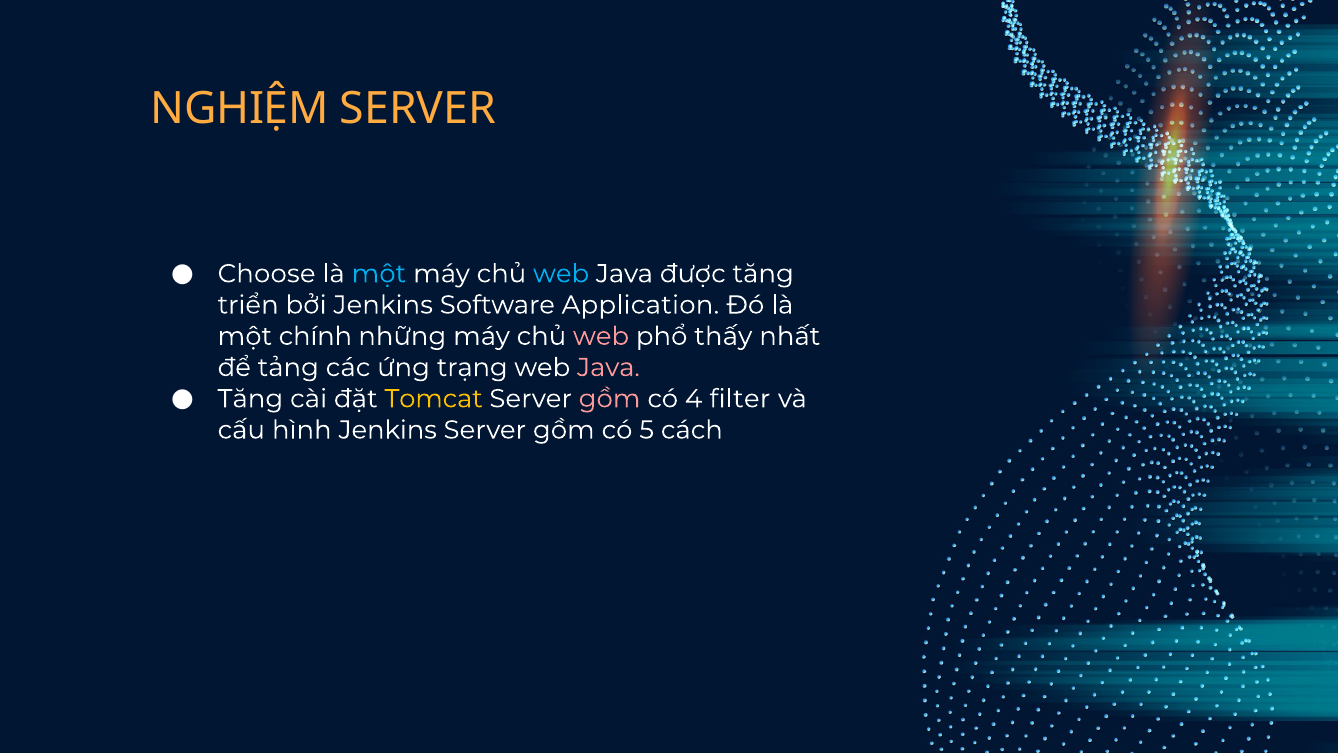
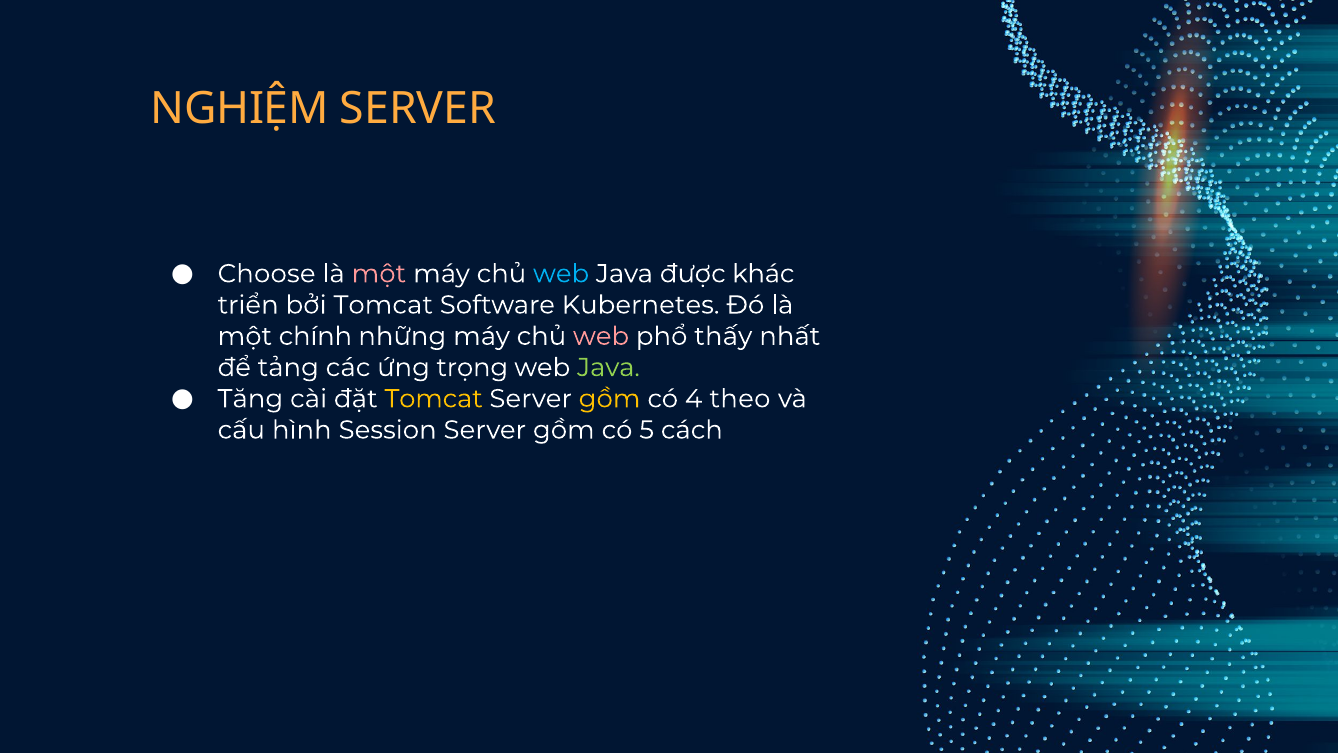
một at (379, 274) colour: light blue -> pink
được tăng: tăng -> khác
bởi Jenkins: Jenkins -> Tomcat
Application: Application -> Kubernetes
trạng: trạng -> trọng
Java at (609, 367) colour: pink -> light green
gồm at (610, 399) colour: pink -> yellow
filter: filter -> theo
hình Jenkins: Jenkins -> Session
